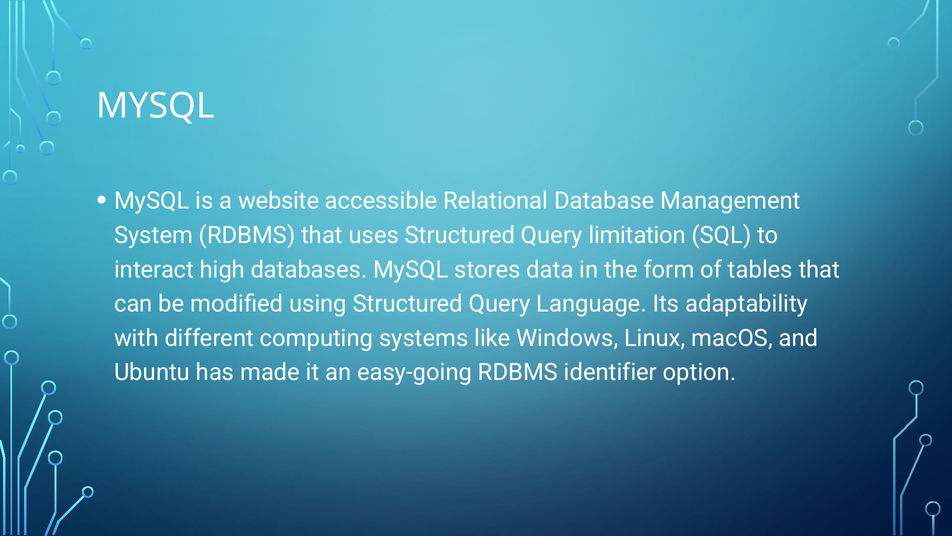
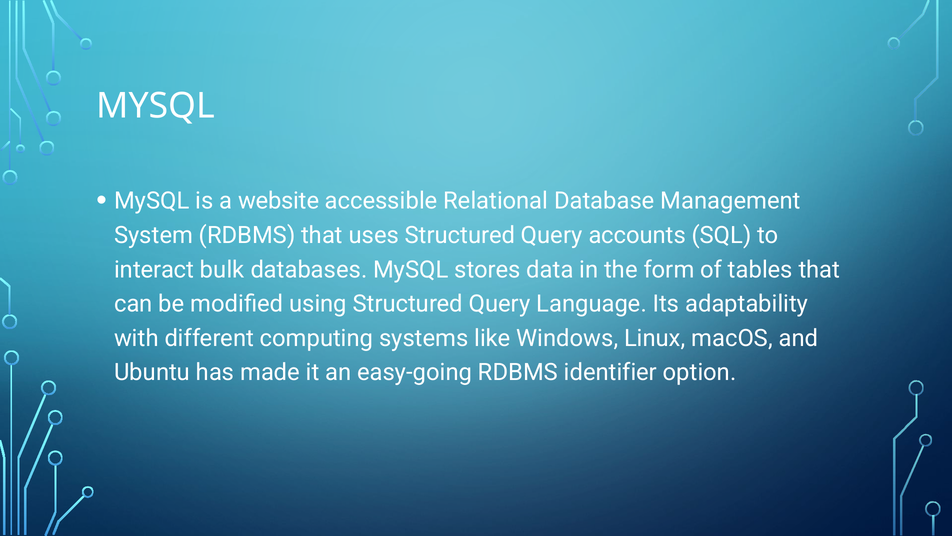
limitation: limitation -> accounts
high: high -> bulk
